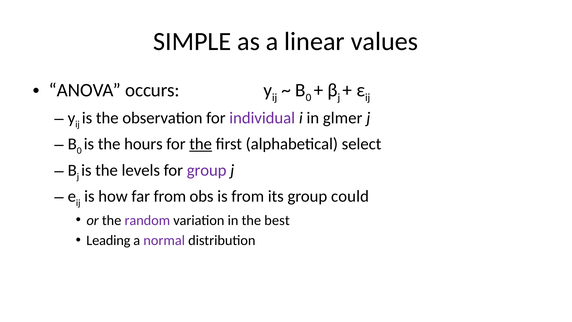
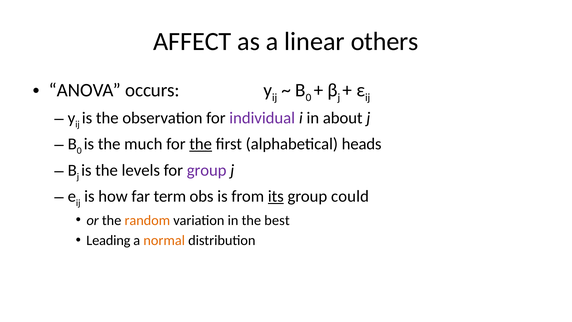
SIMPLE: SIMPLE -> AFFECT
values: values -> others
glmer: glmer -> about
hours: hours -> much
select: select -> heads
far from: from -> term
its underline: none -> present
random colour: purple -> orange
normal colour: purple -> orange
